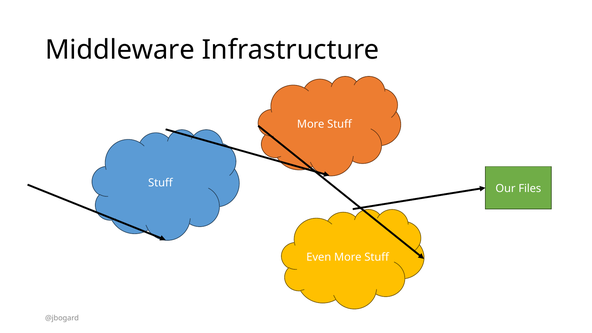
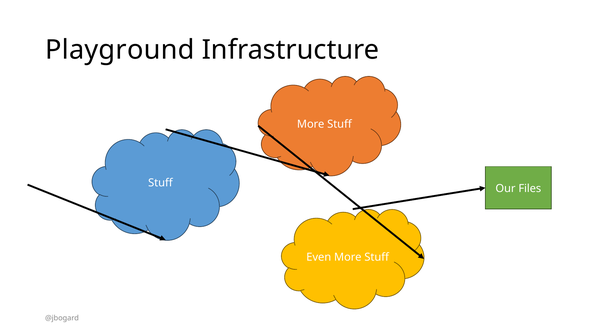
Middleware: Middleware -> Playground
